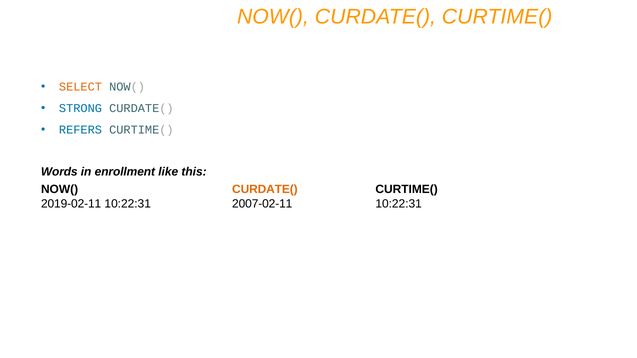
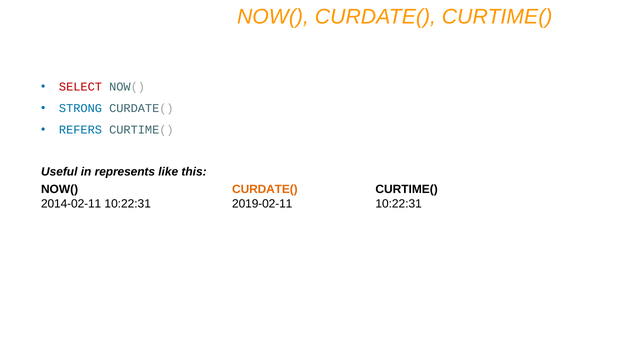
SELECT colour: orange -> red
Words: Words -> Useful
enrollment: enrollment -> represents
2019-02-11: 2019-02-11 -> 2014-02-11
2007-02-11: 2007-02-11 -> 2019-02-11
